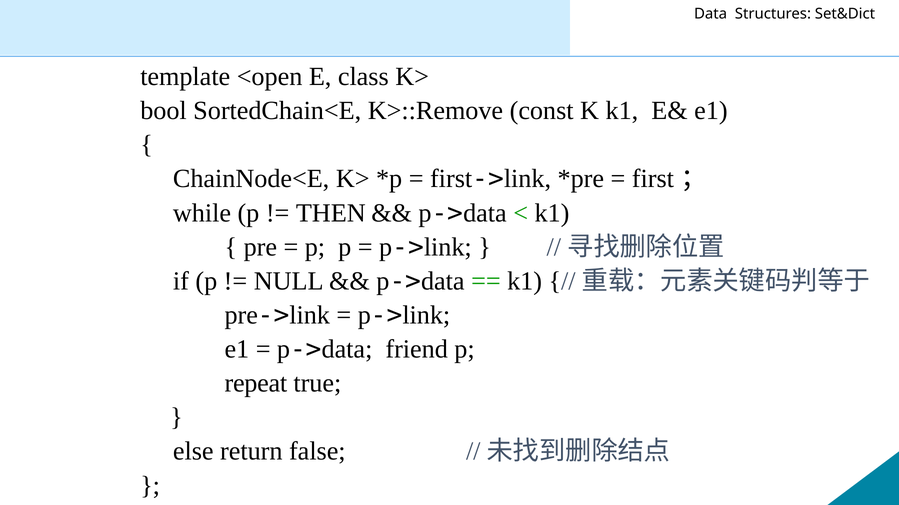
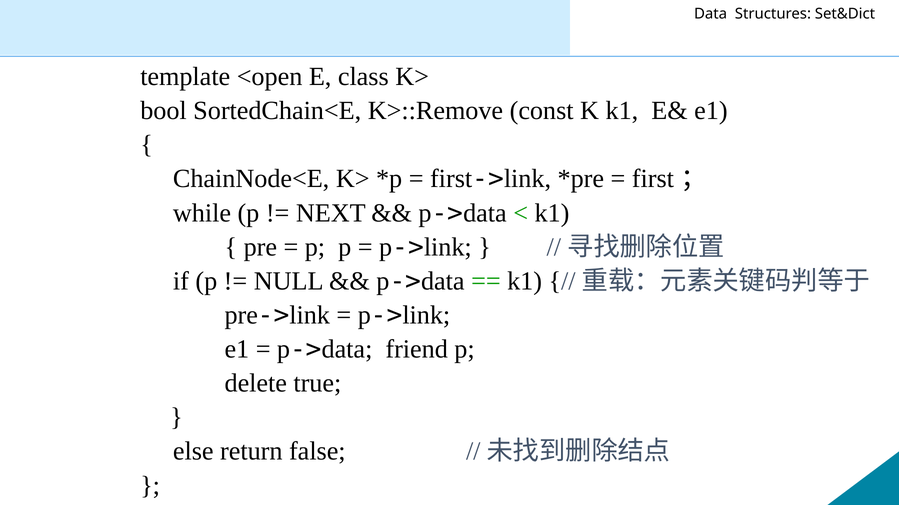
THEN: THEN -> NEXT
repeat: repeat -> delete
